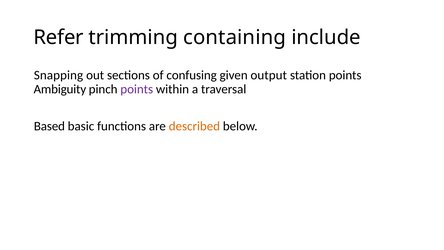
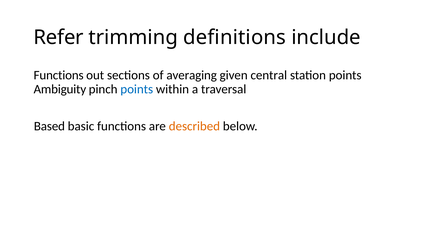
containing: containing -> definitions
Snapping at (59, 75): Snapping -> Functions
confusing: confusing -> averaging
output: output -> central
points at (137, 89) colour: purple -> blue
